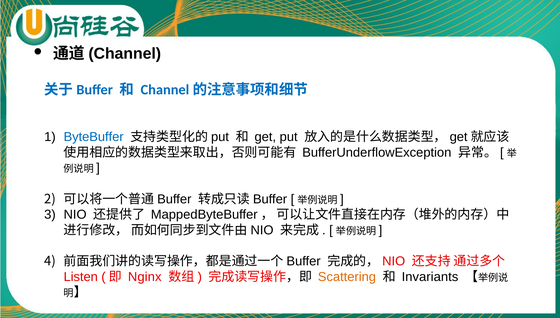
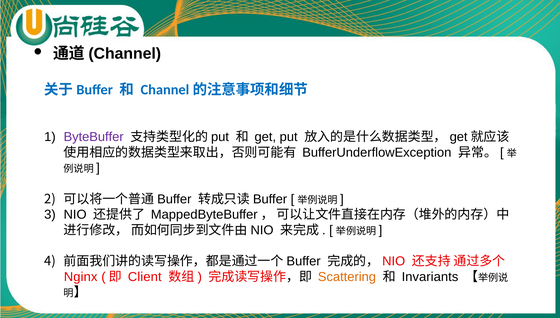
ByteBuffer colour: blue -> purple
Listen: Listen -> Nginx
Nginx: Nginx -> Client
